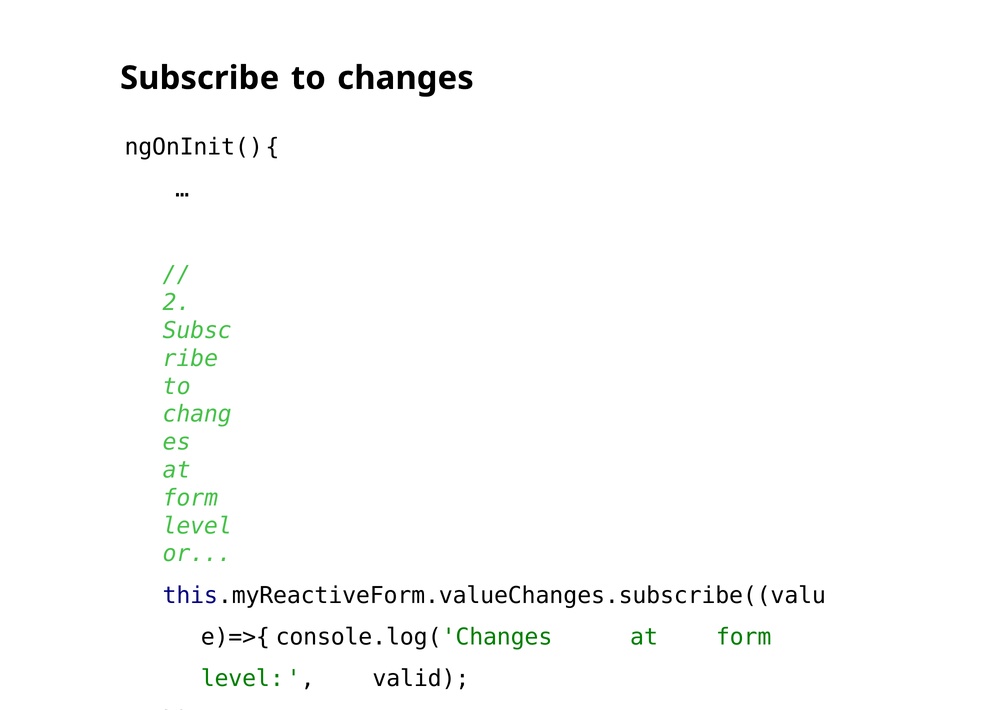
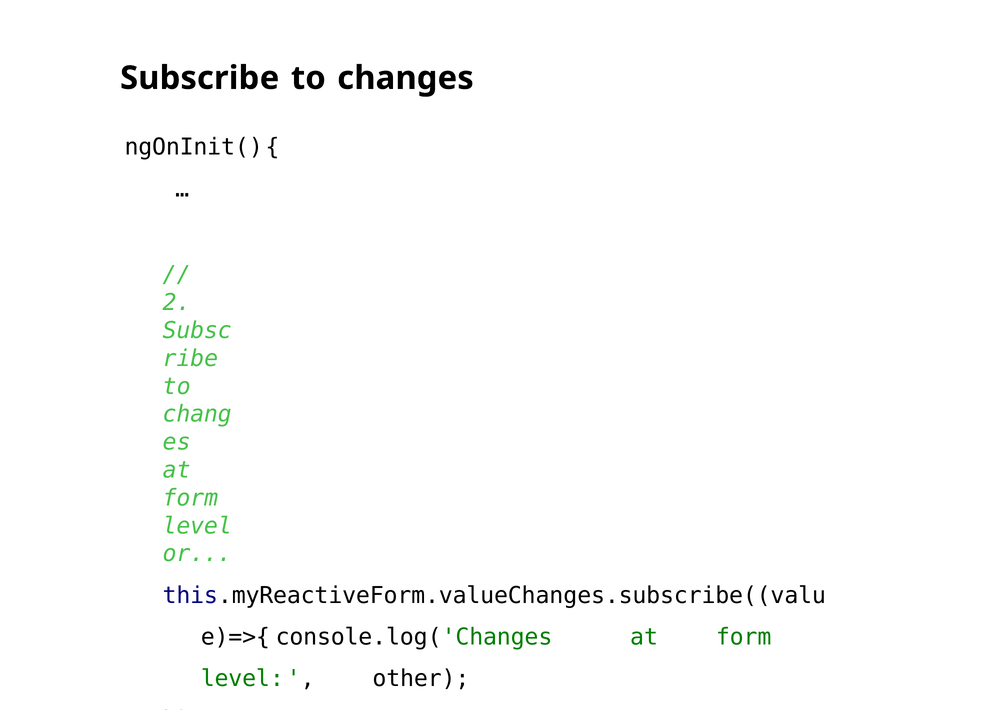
valid: valid -> other
